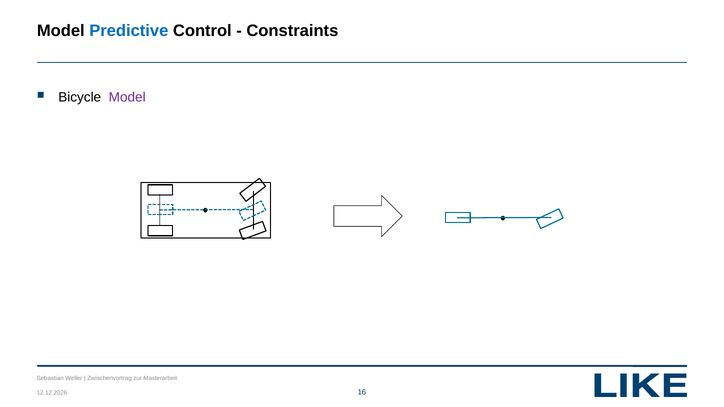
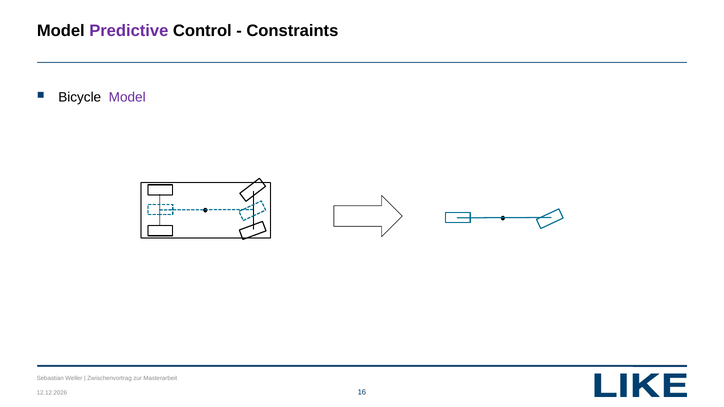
Predictive colour: blue -> purple
